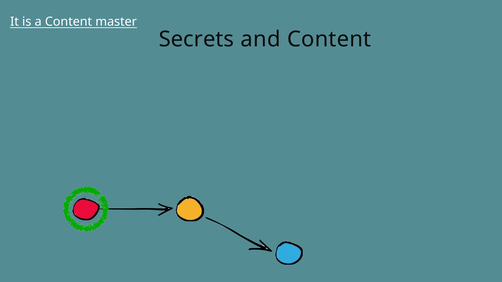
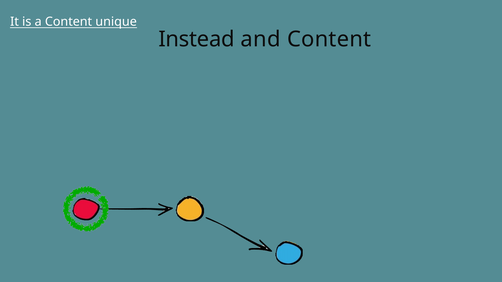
master: master -> unique
Secrets: Secrets -> Instead
